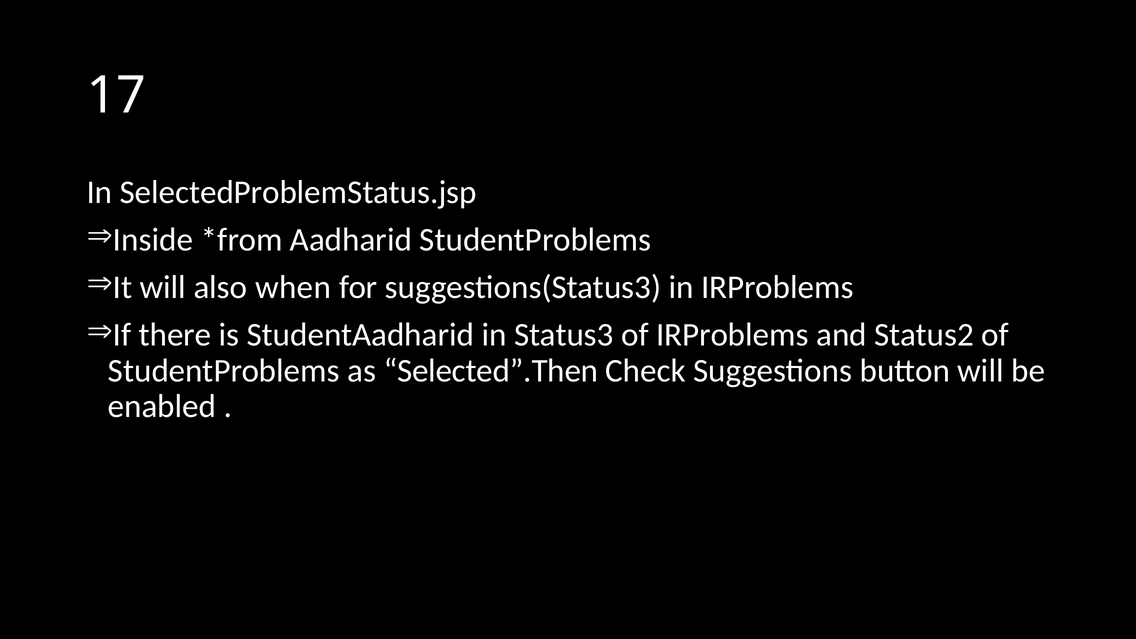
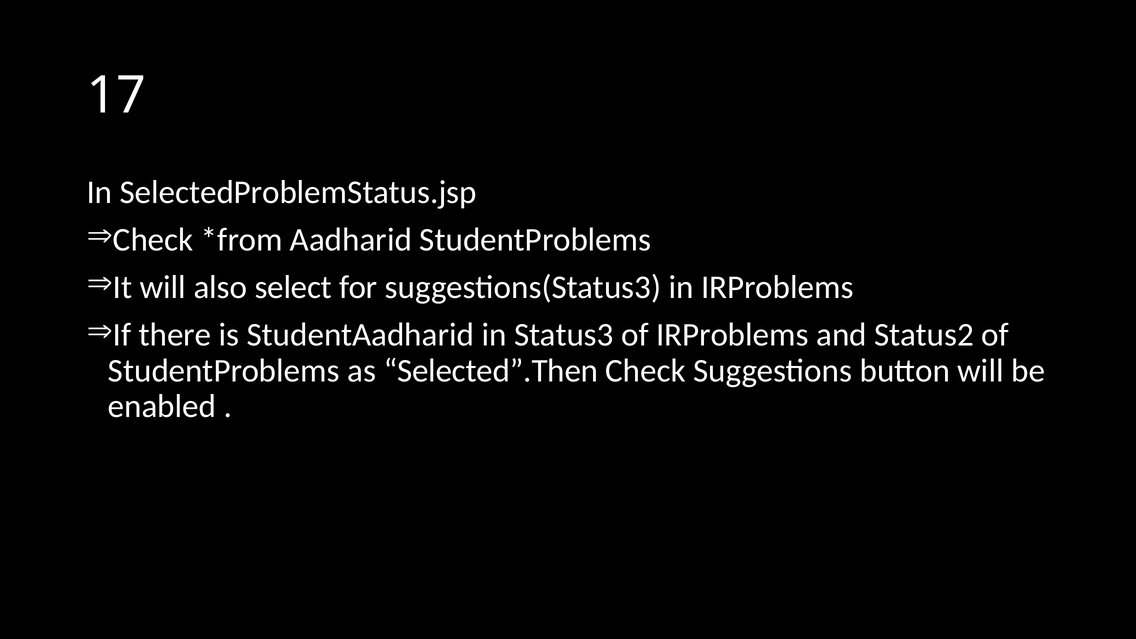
Inside at (153, 240): Inside -> Check
when: when -> select
